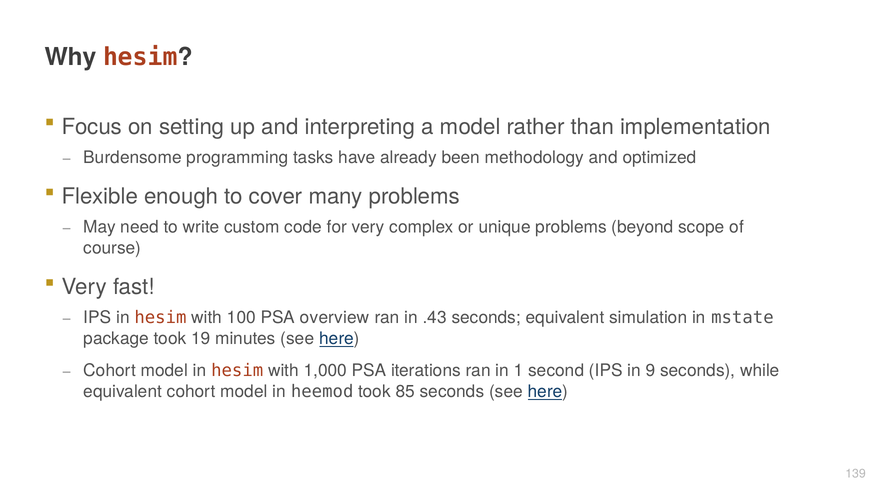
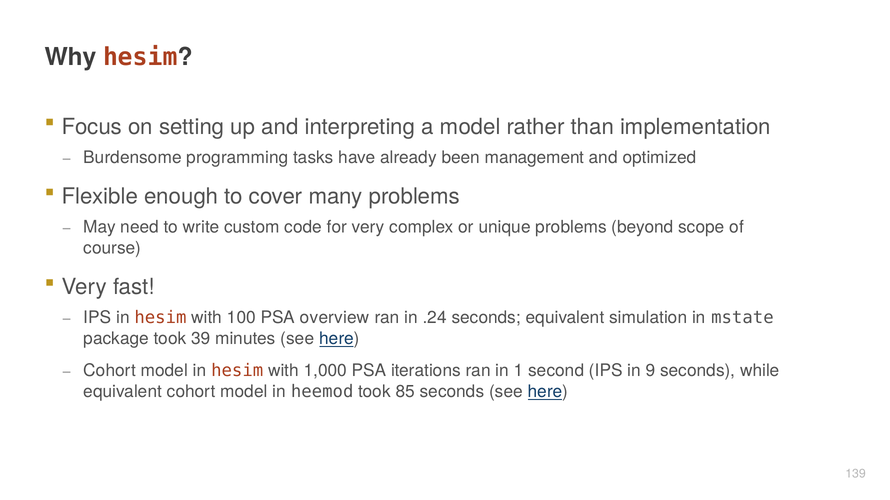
methodology: methodology -> management
.43: .43 -> .24
19: 19 -> 39
